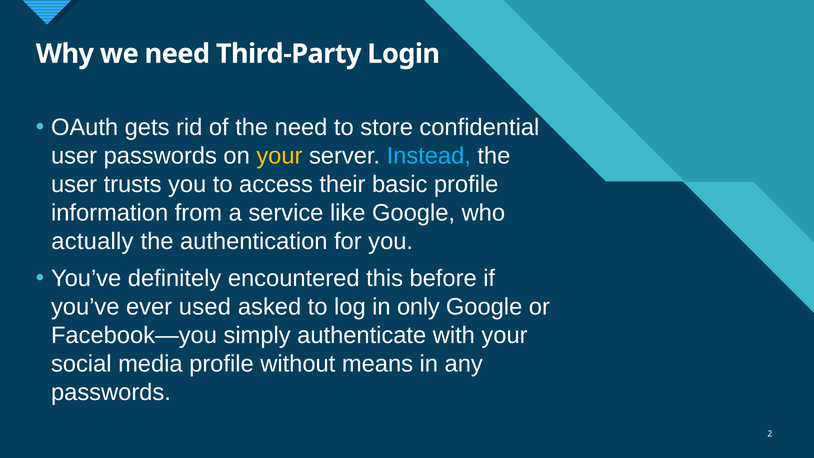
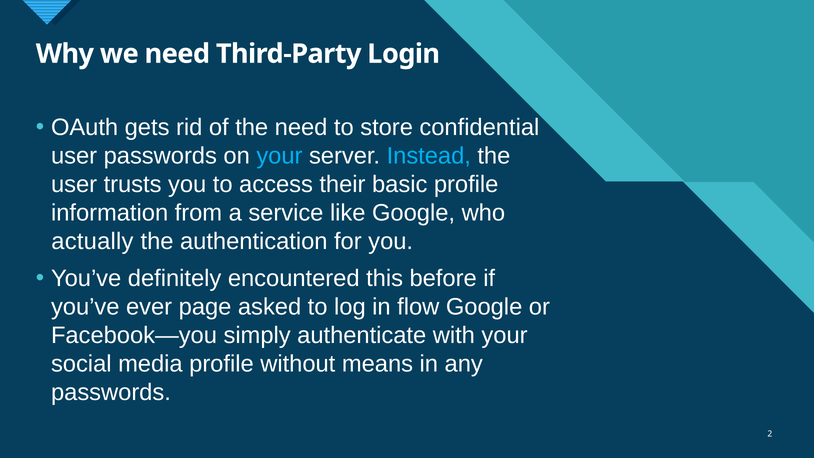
your at (279, 156) colour: yellow -> light blue
used: used -> page
only: only -> flow
